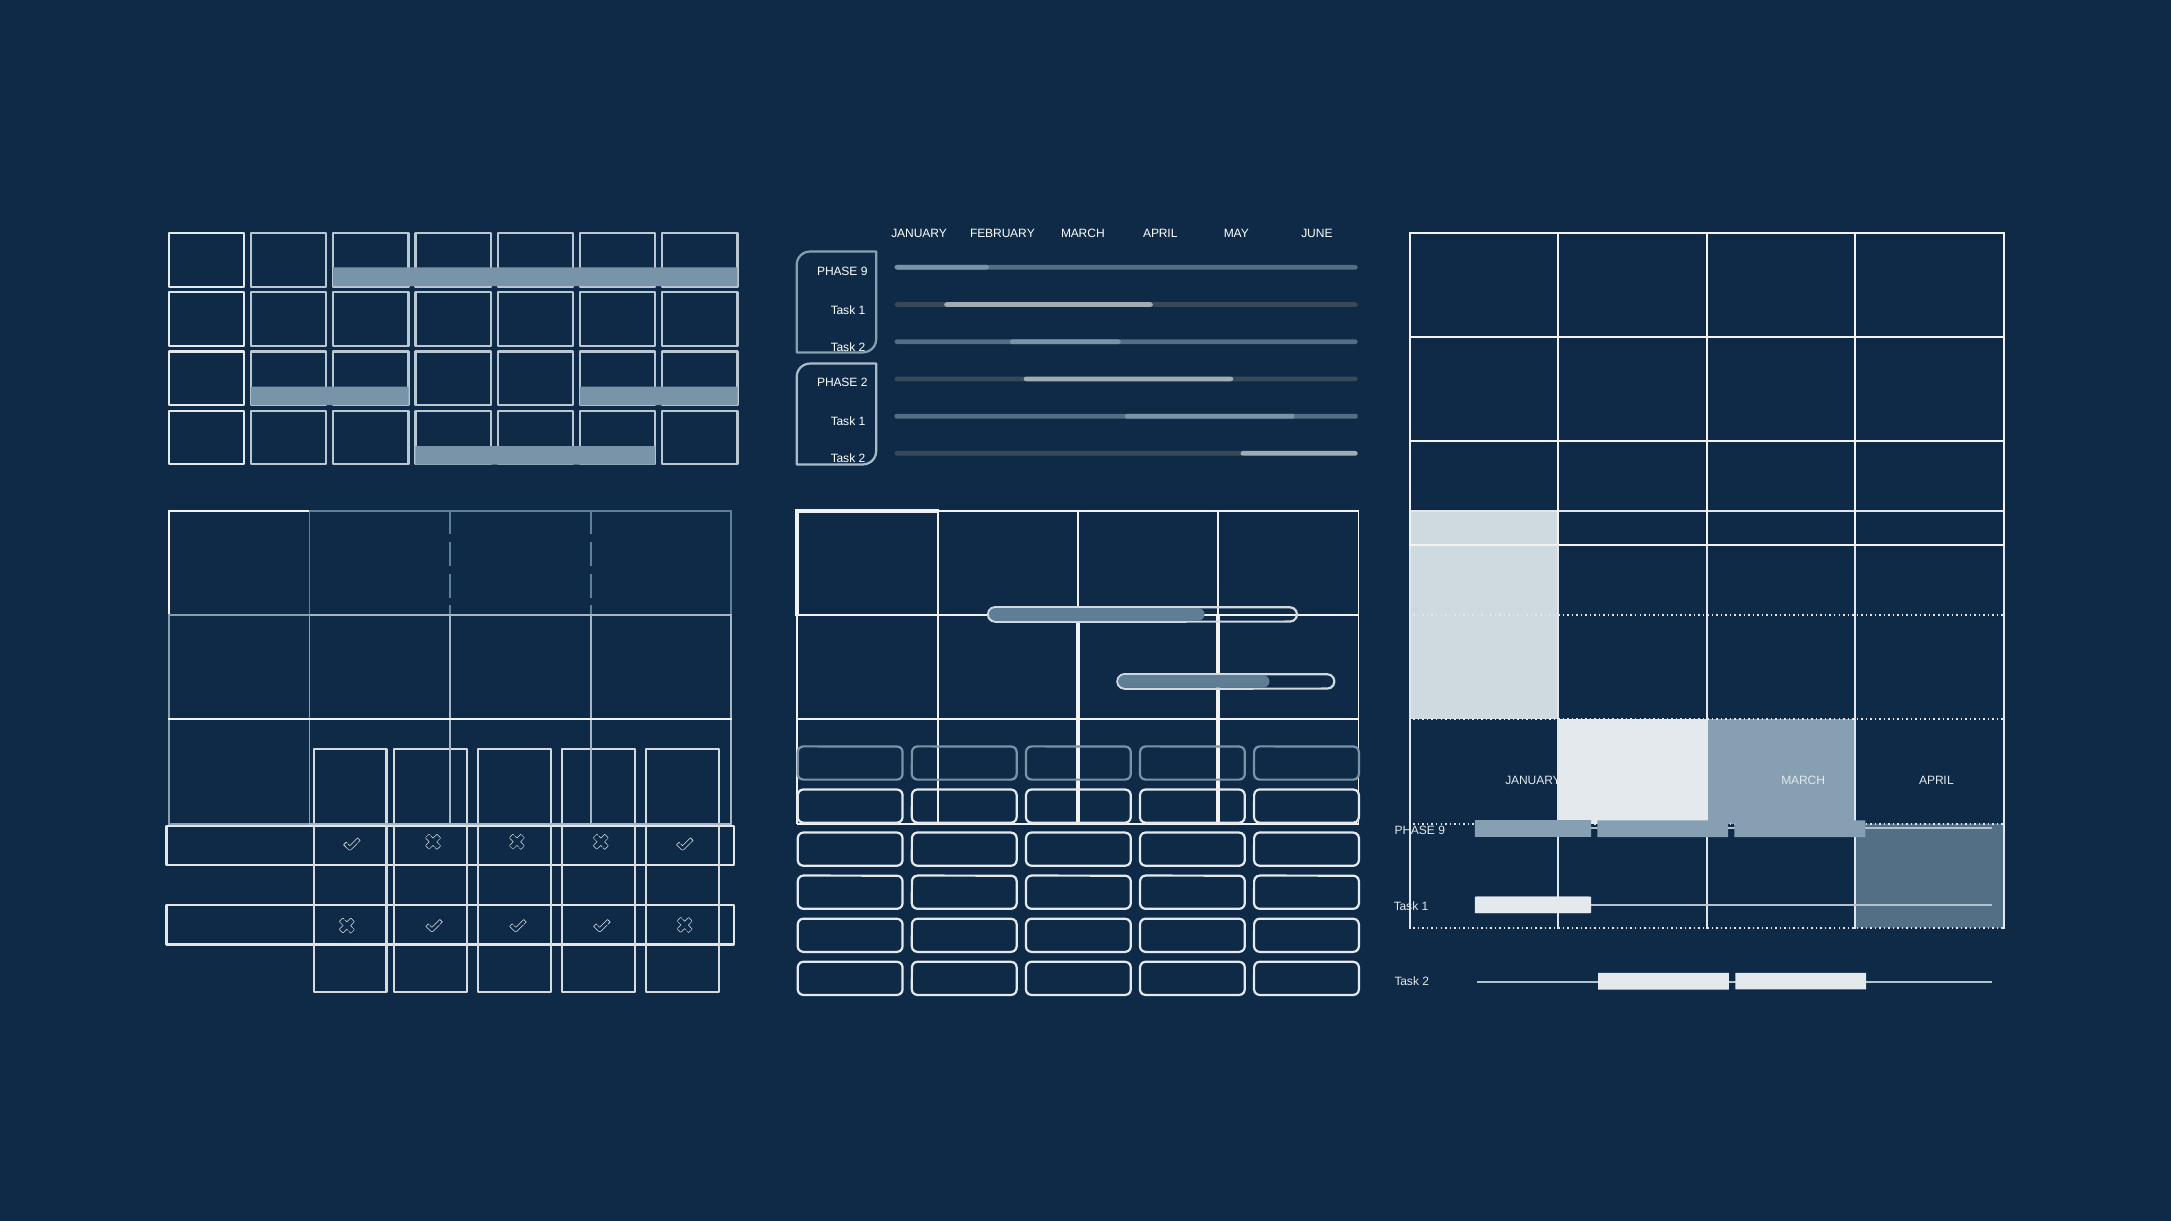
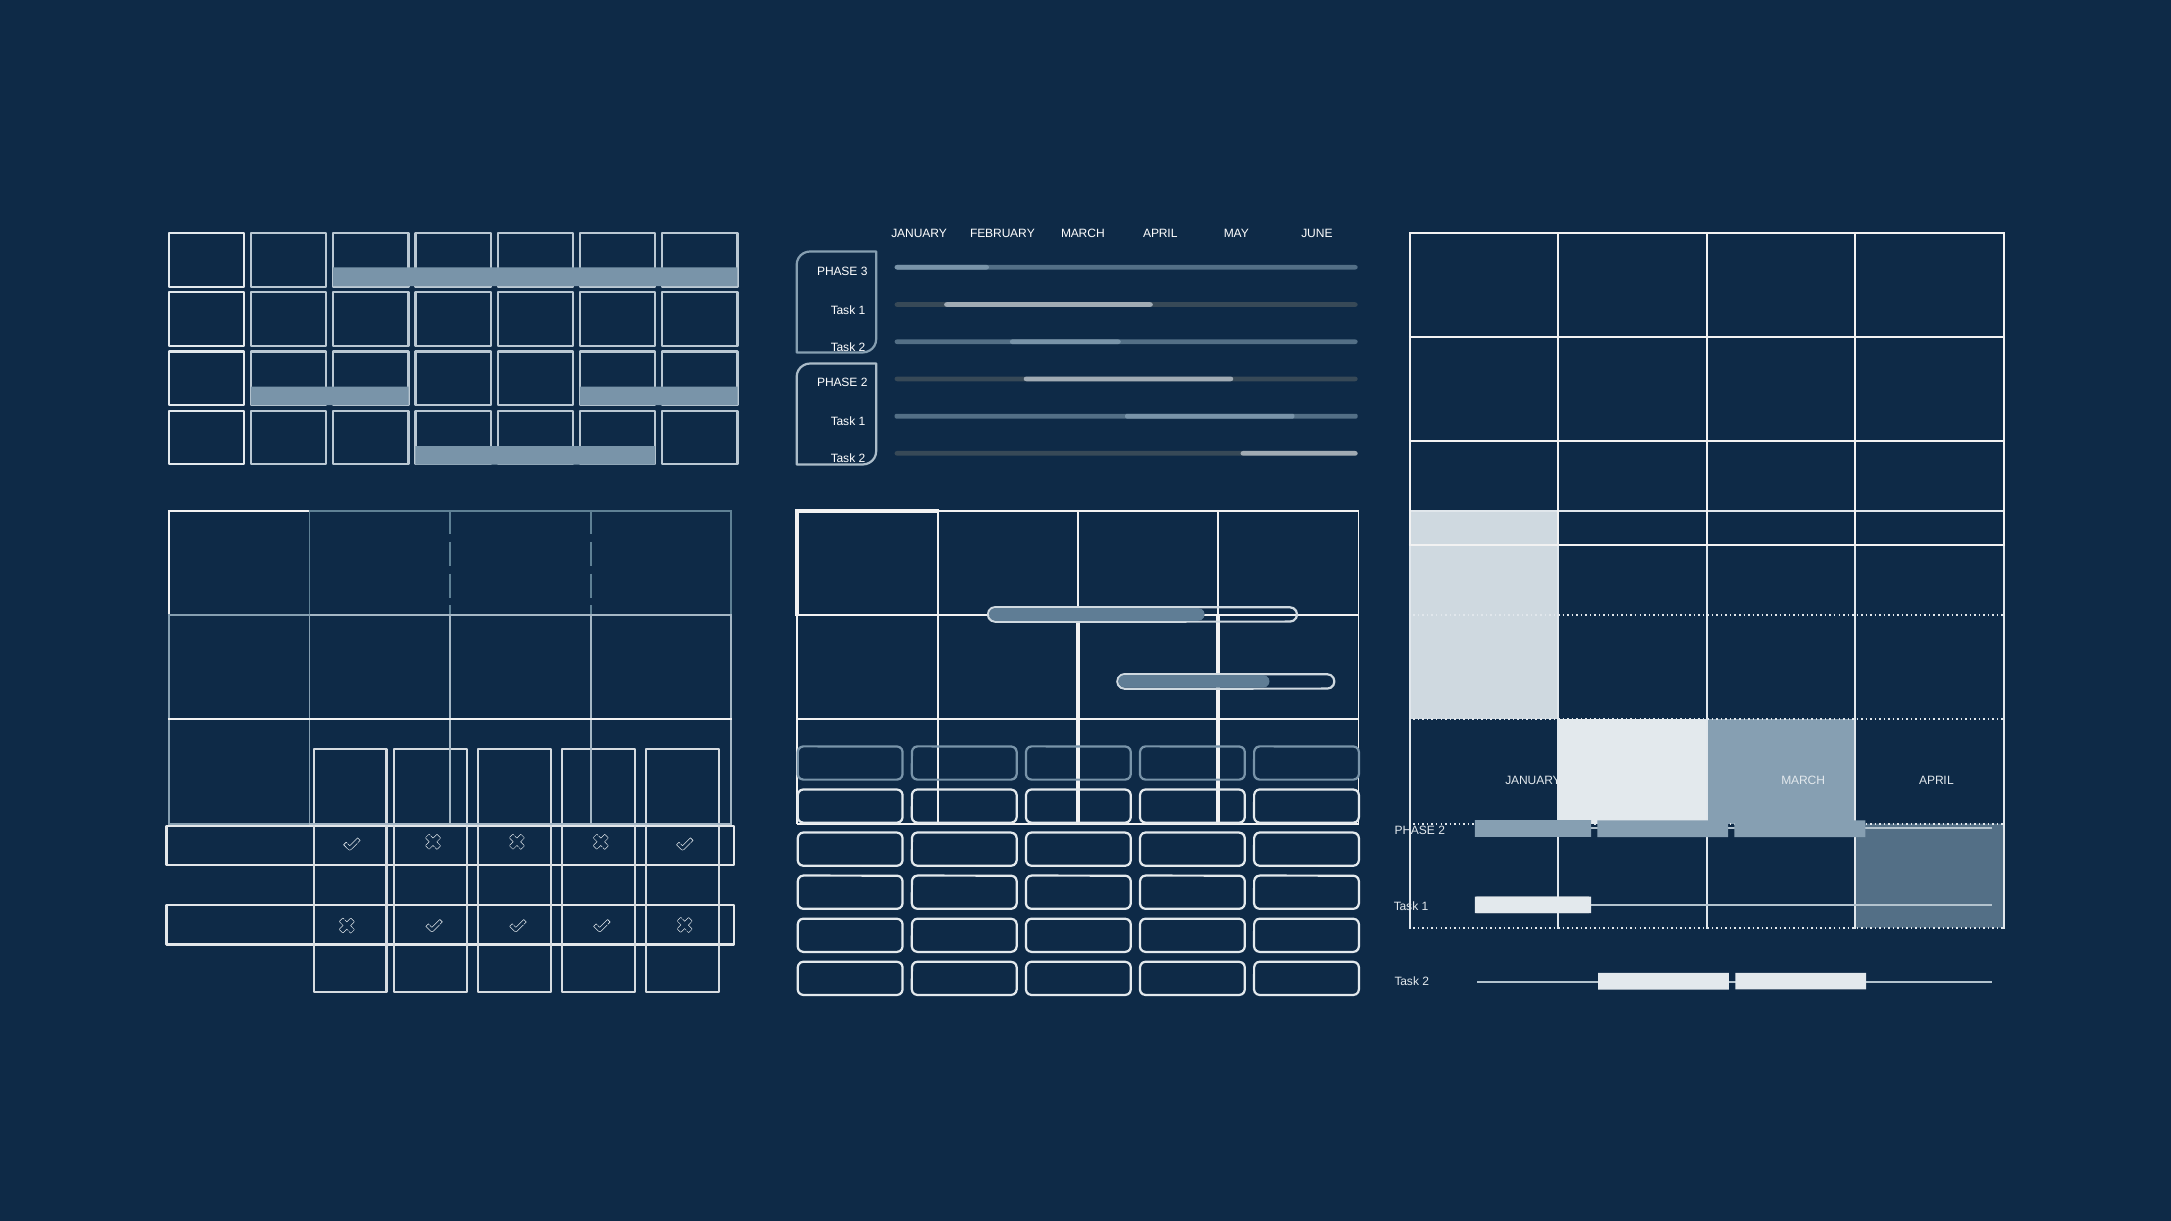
9 at (864, 272): 9 -> 3
9 at (1442, 831): 9 -> 2
